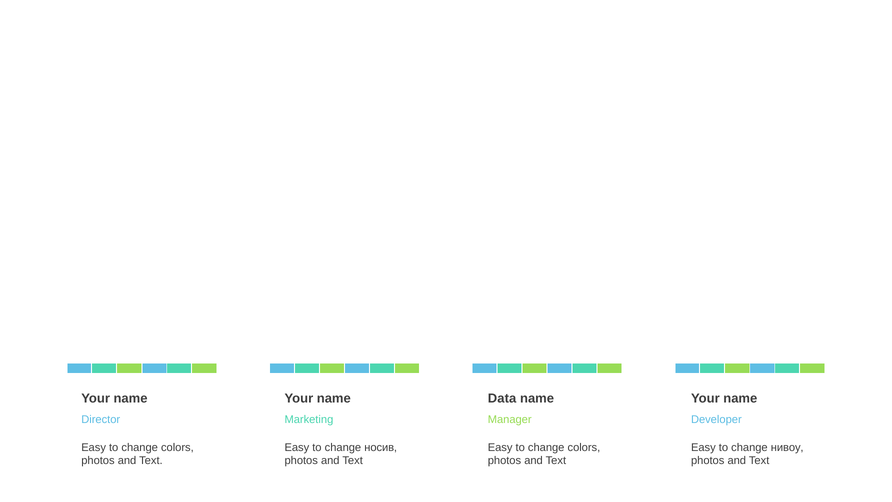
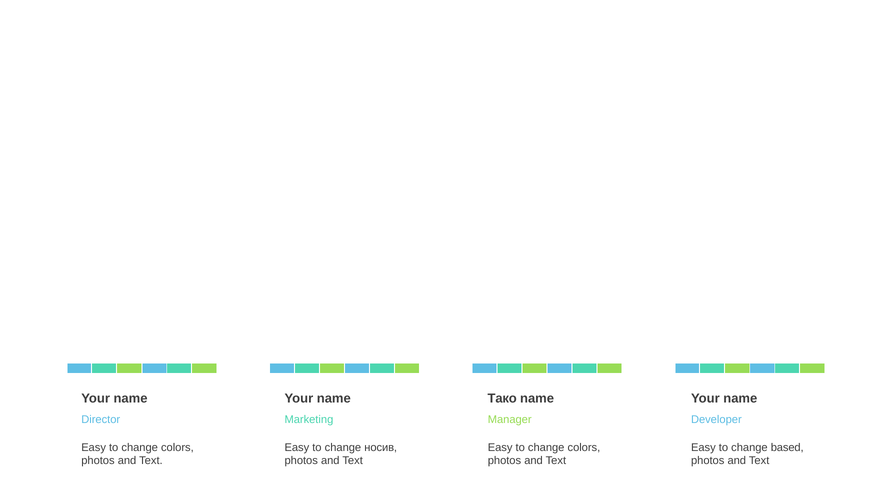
Data: Data -> Тако
нивоу: нивоу -> based
